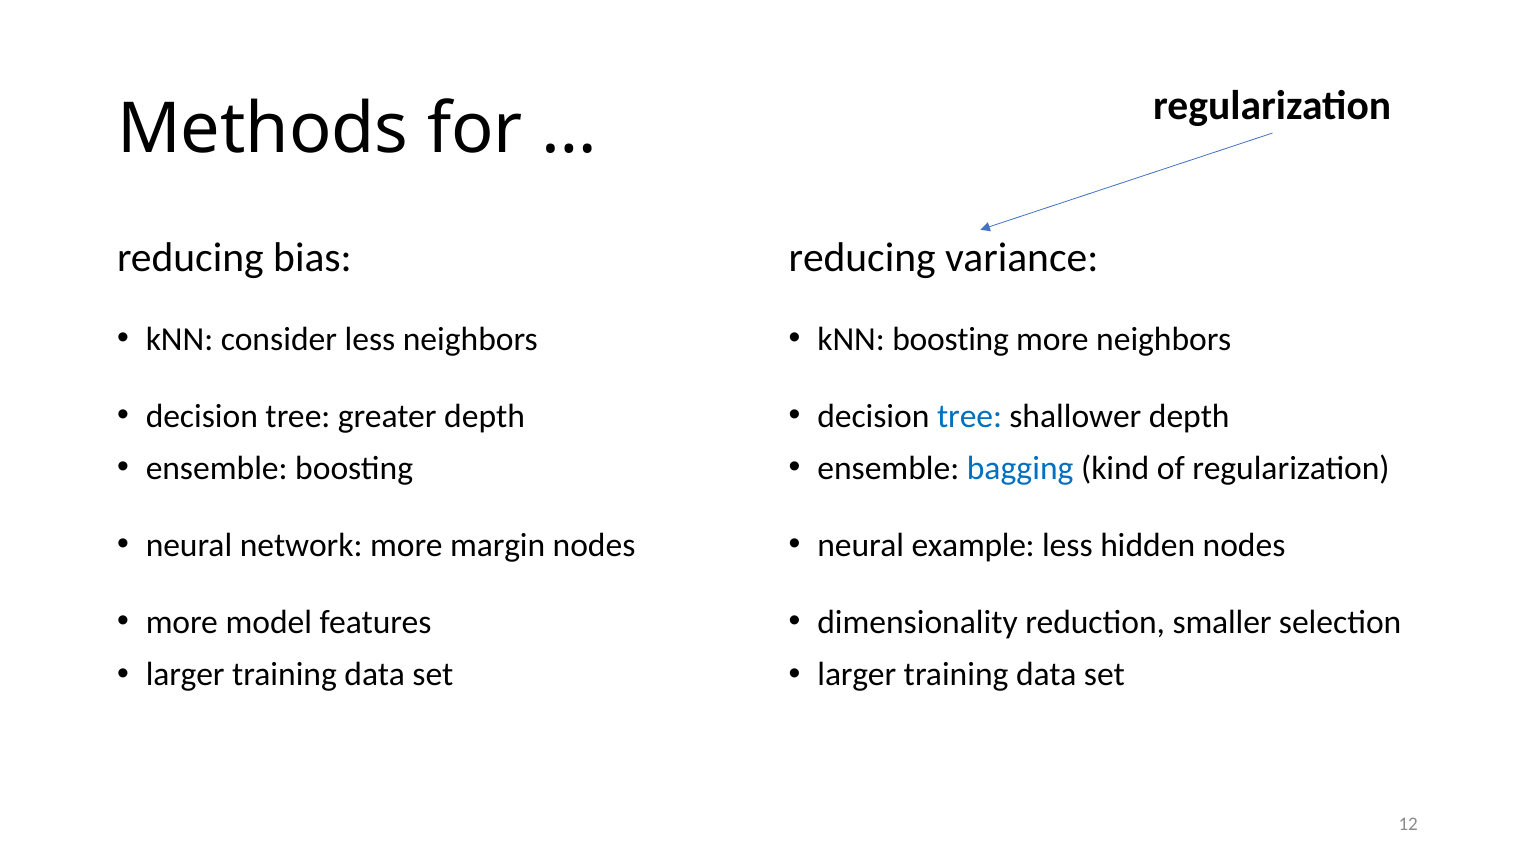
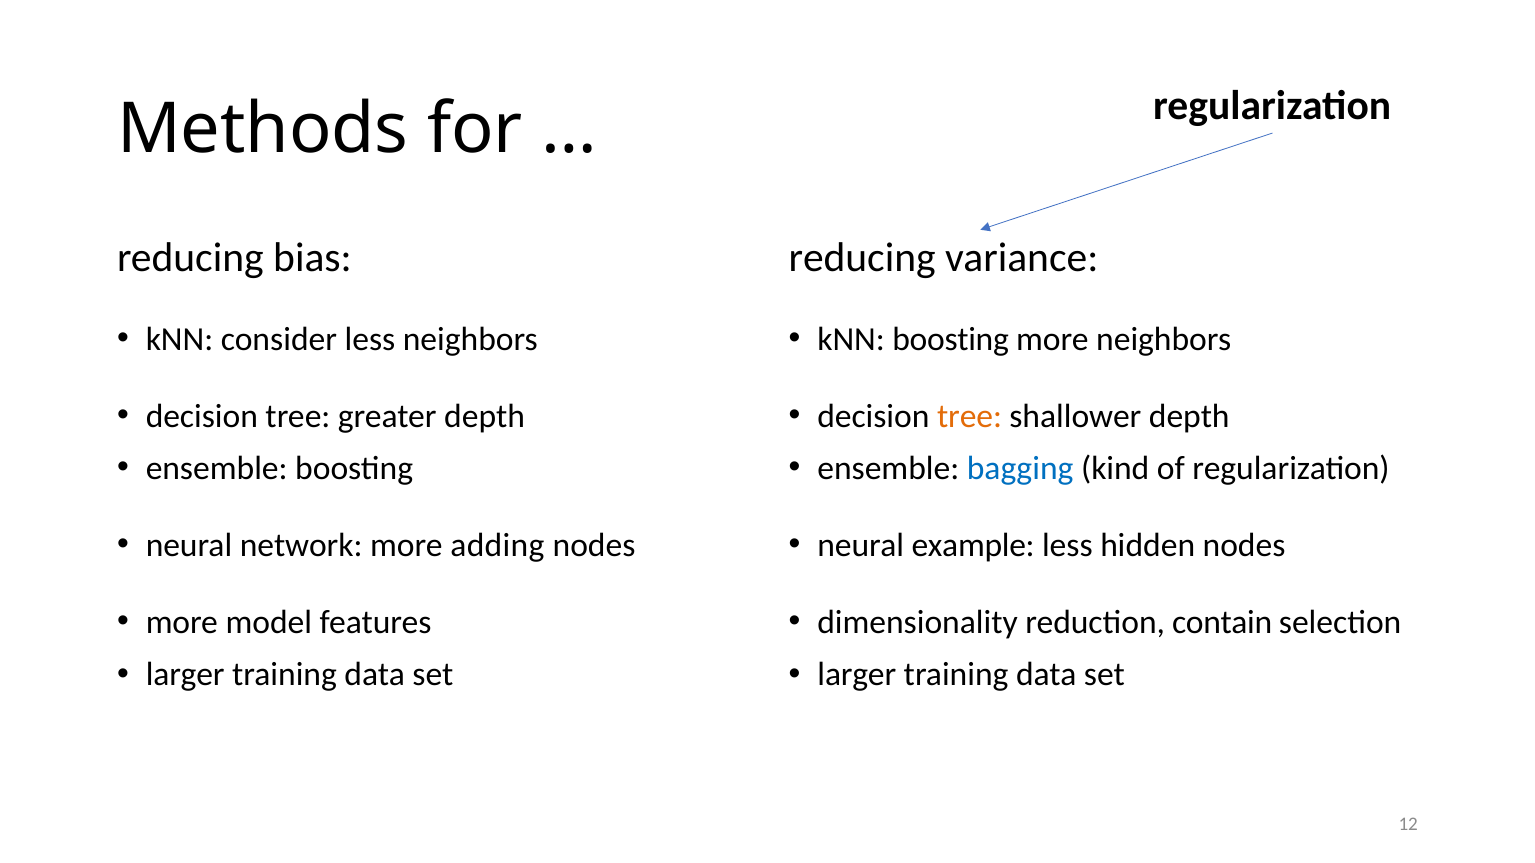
tree at (970, 416) colour: blue -> orange
margin: margin -> adding
smaller: smaller -> contain
